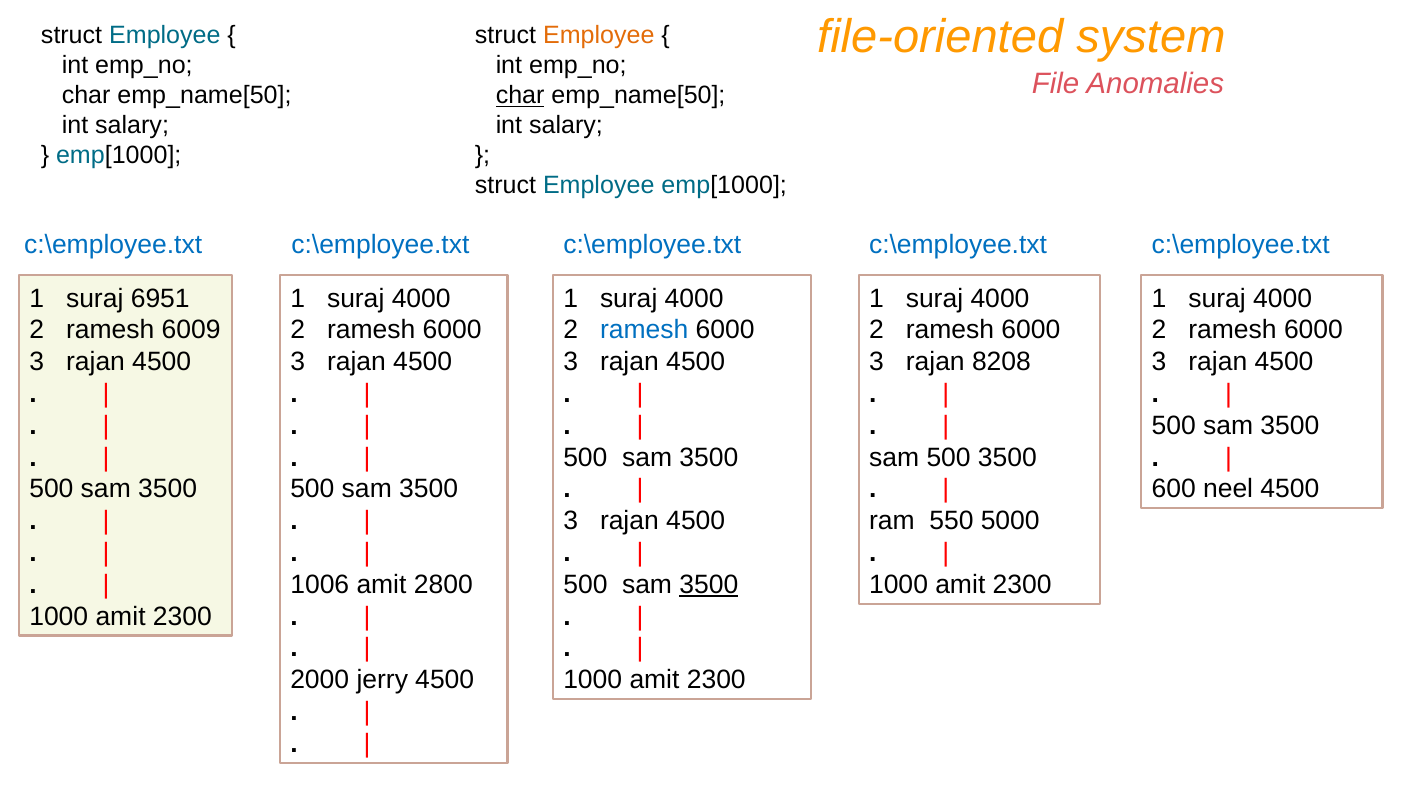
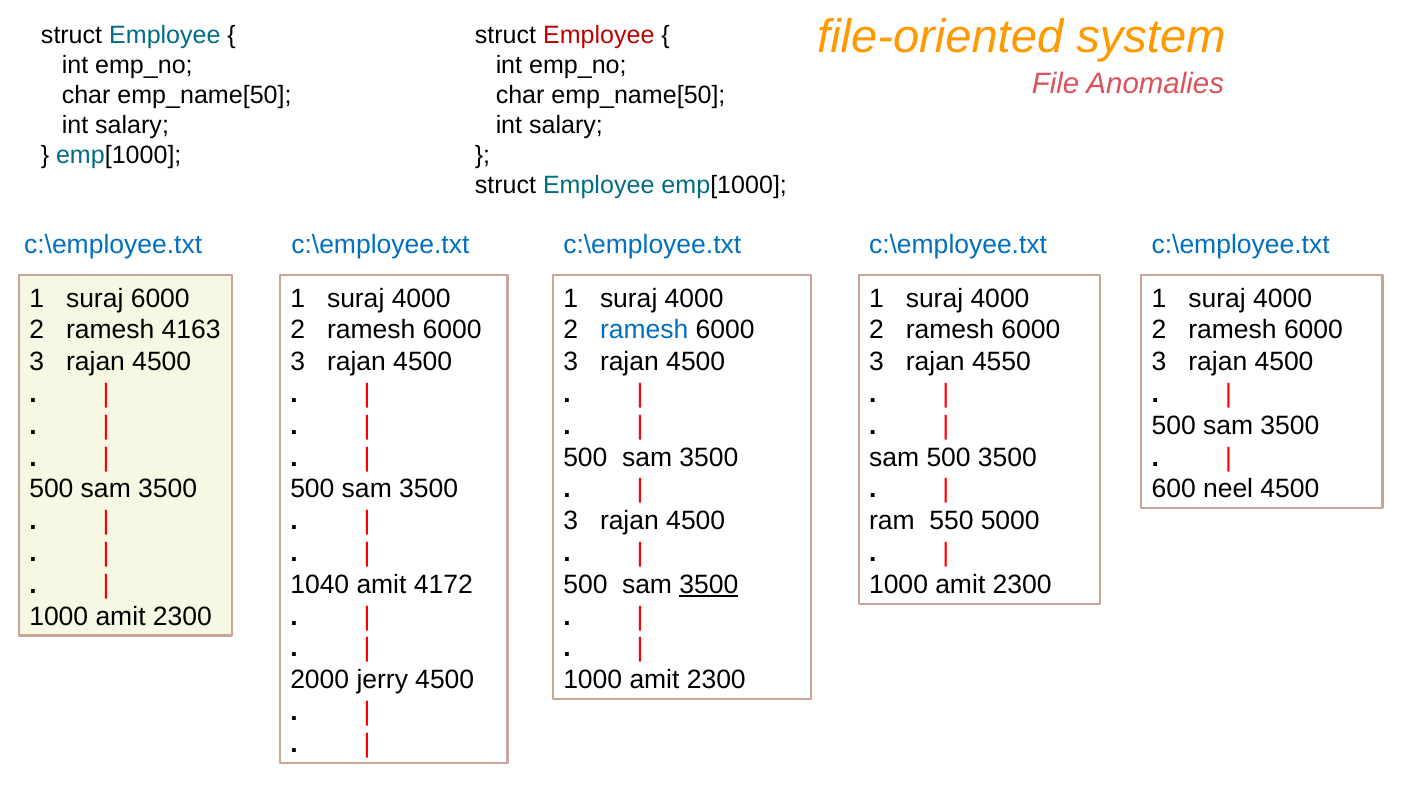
Employee at (599, 35) colour: orange -> red
char at (520, 96) underline: present -> none
suraj 6951: 6951 -> 6000
6009: 6009 -> 4163
8208: 8208 -> 4550
1006: 1006 -> 1040
2800: 2800 -> 4172
